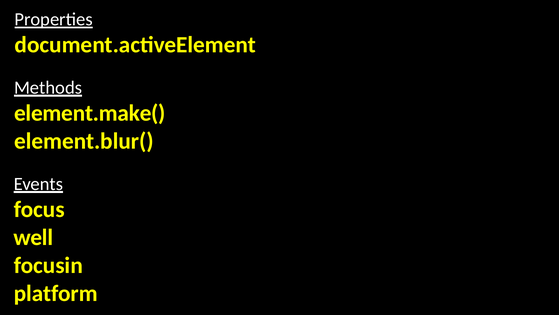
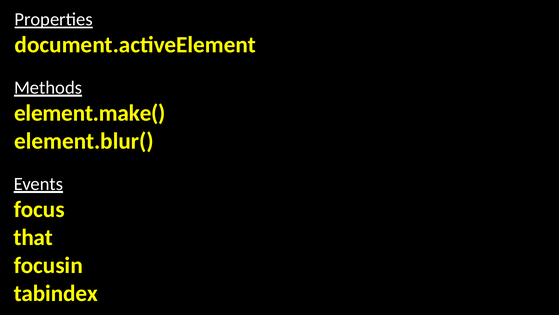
well: well -> that
platform: platform -> tabindex
